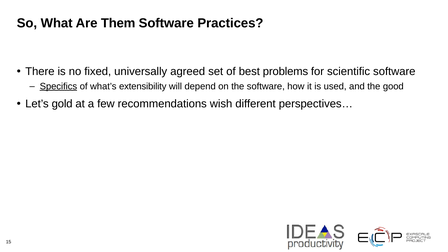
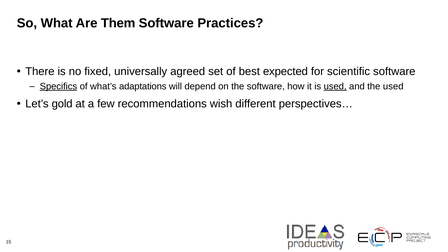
problems: problems -> expected
extensibility: extensibility -> adaptations
used at (335, 86) underline: none -> present
the good: good -> used
